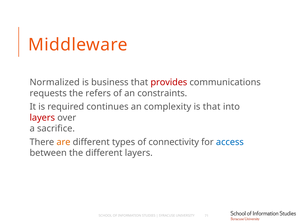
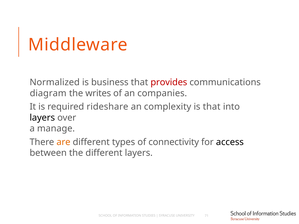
requests: requests -> diagram
refers: refers -> writes
constraints: constraints -> companies
continues: continues -> rideshare
layers at (42, 118) colour: red -> black
sacrifice: sacrifice -> manage
access colour: blue -> black
